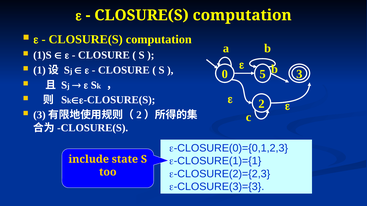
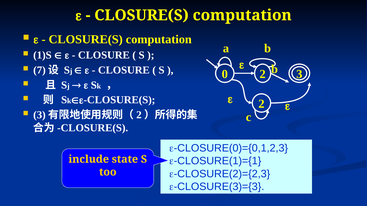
1: 1 -> 7
0 5: 5 -> 2
